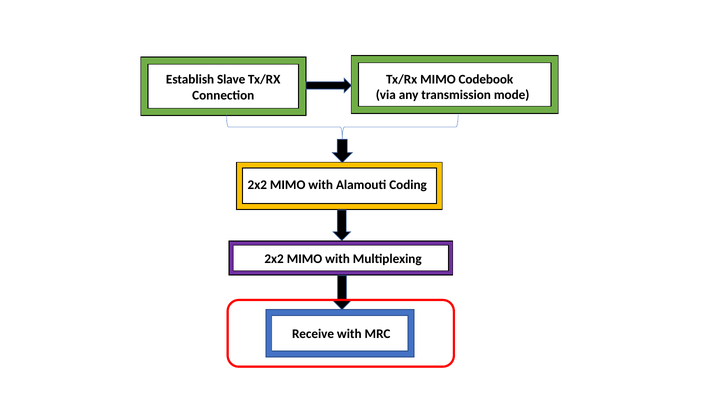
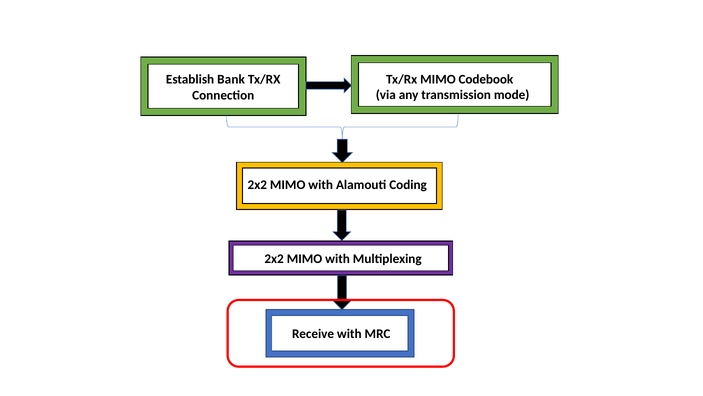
Slave: Slave -> Bank
